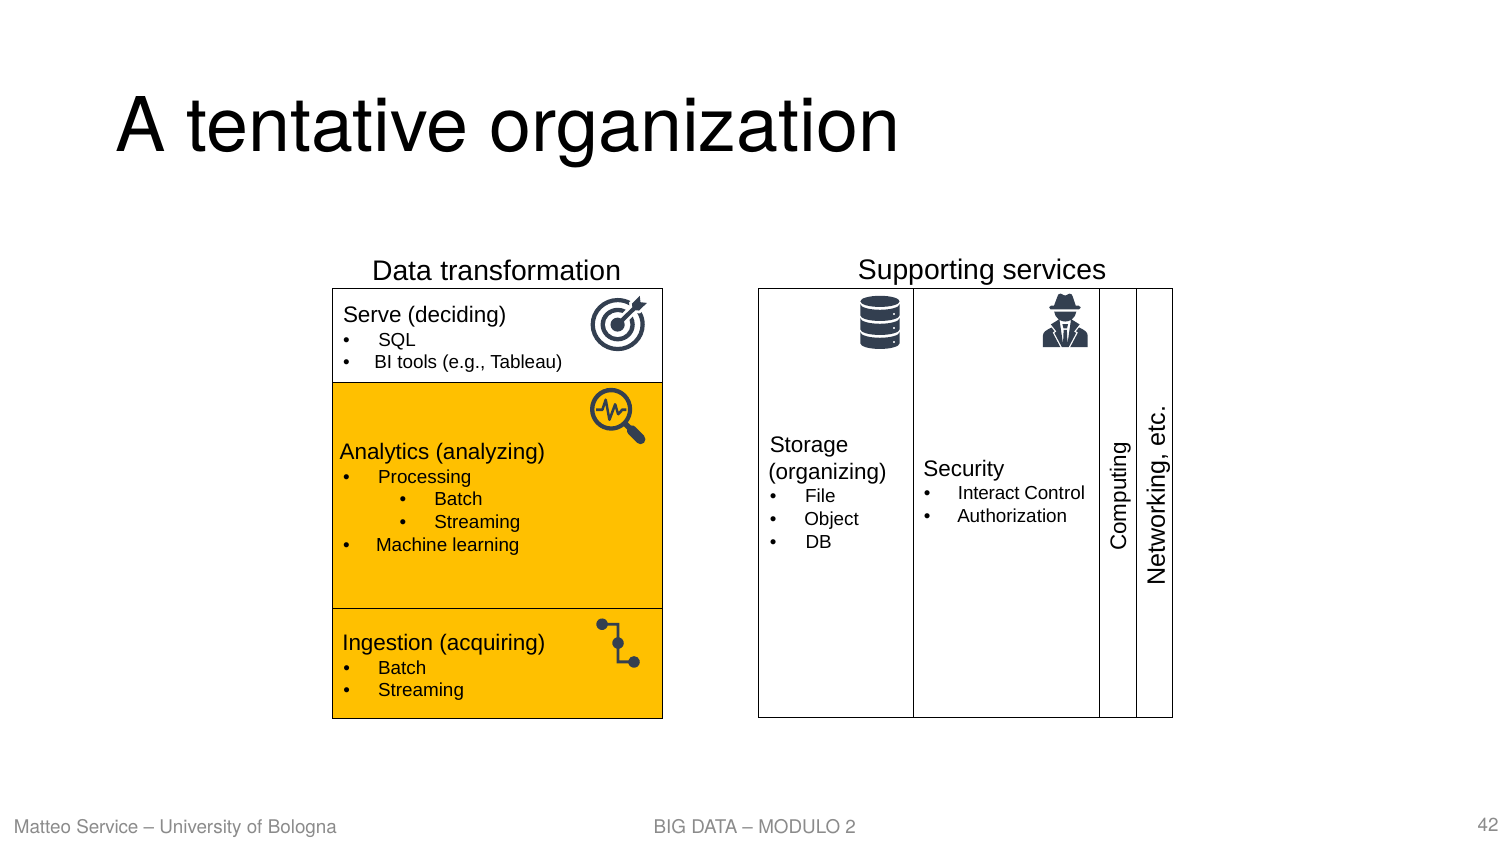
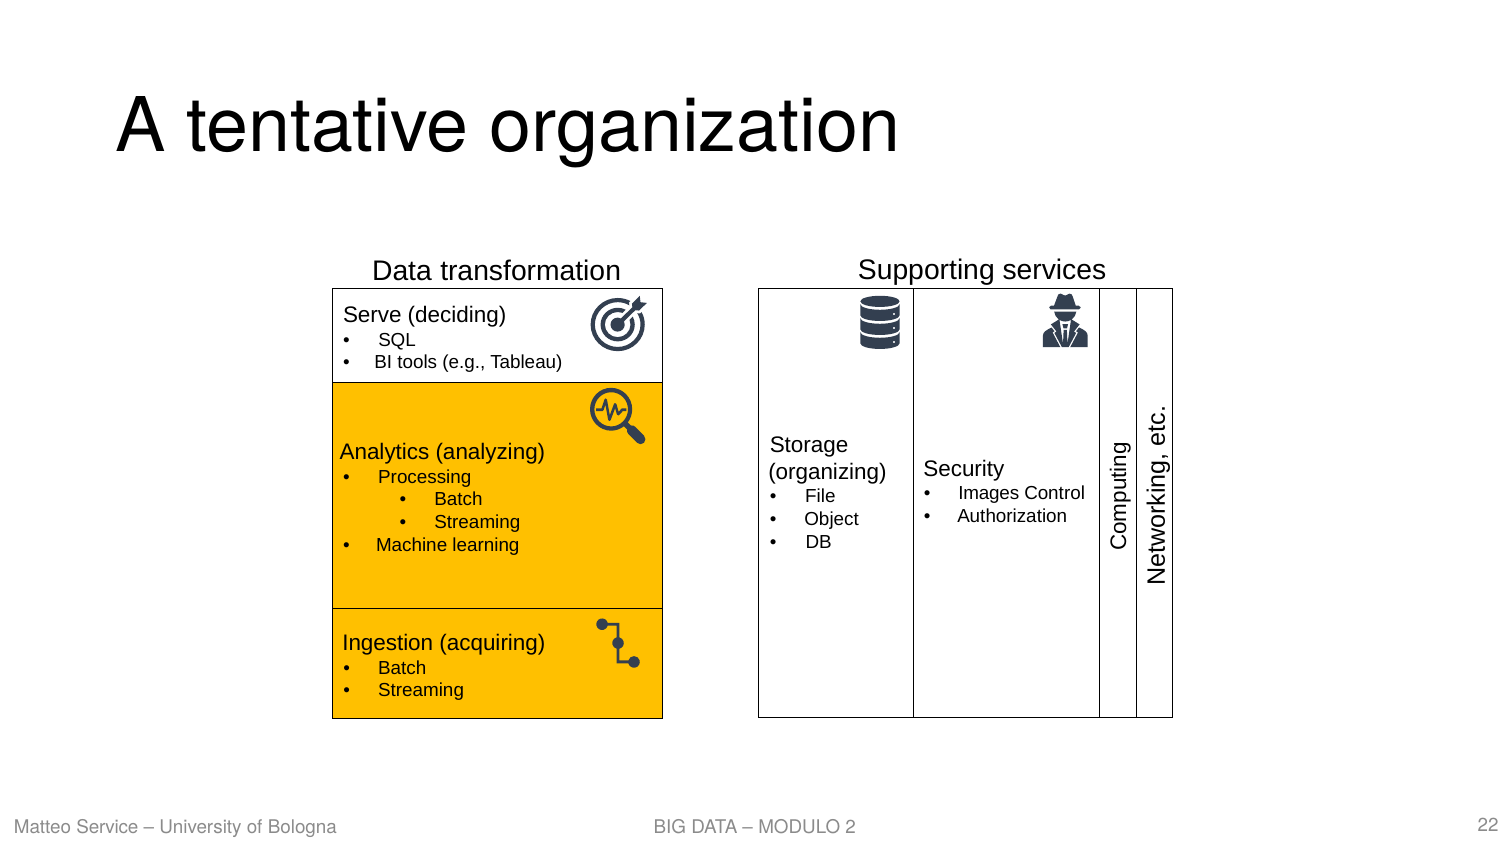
Interact: Interact -> Images
42: 42 -> 22
